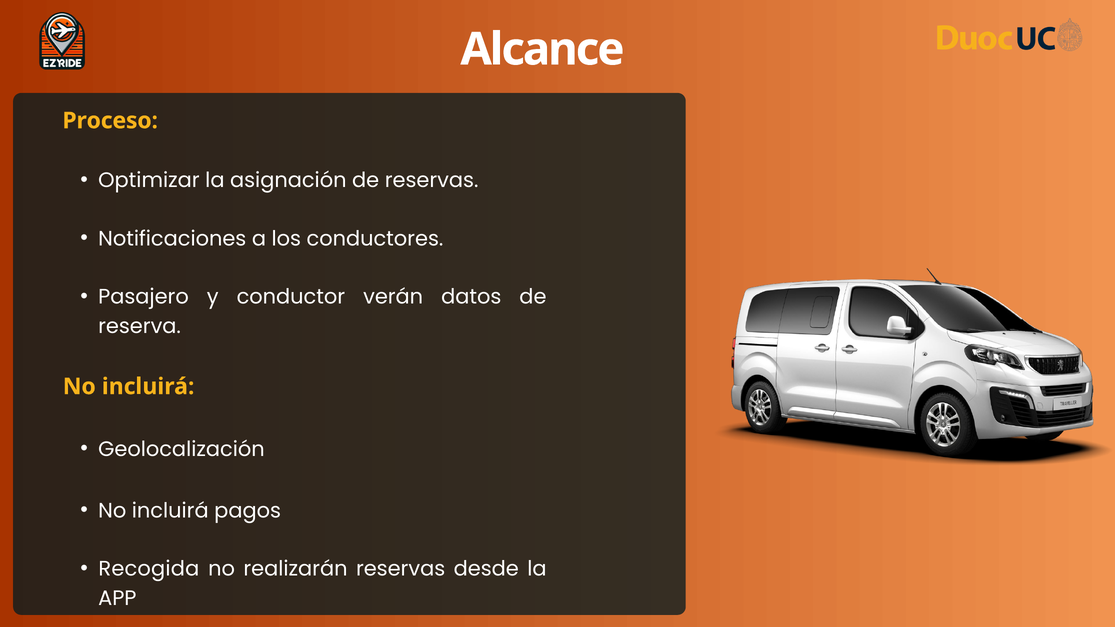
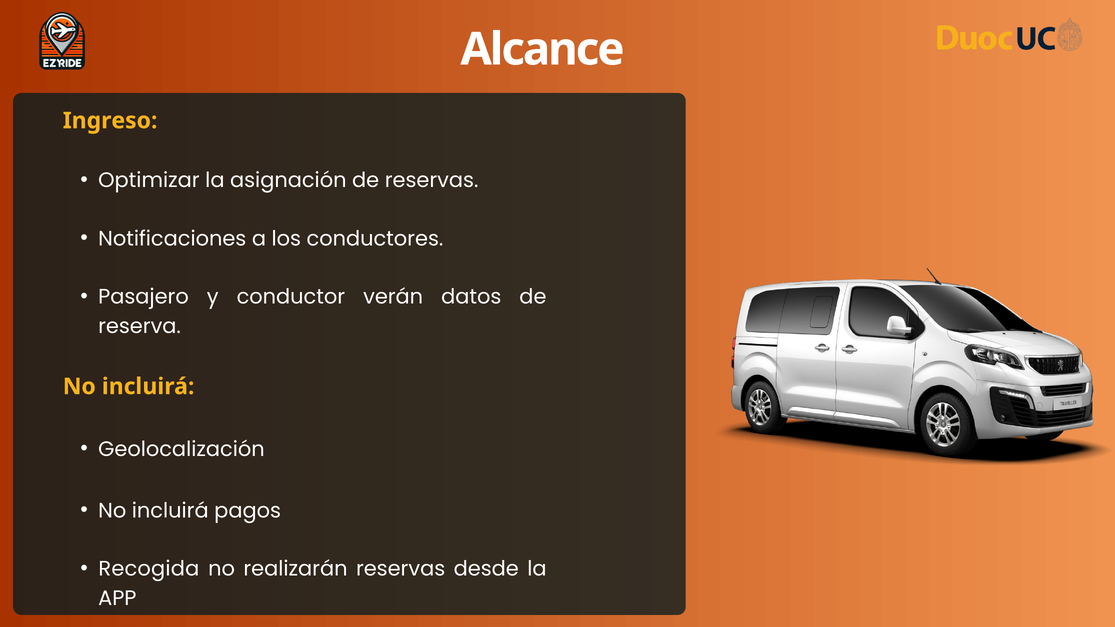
Proceso: Proceso -> Ingreso
